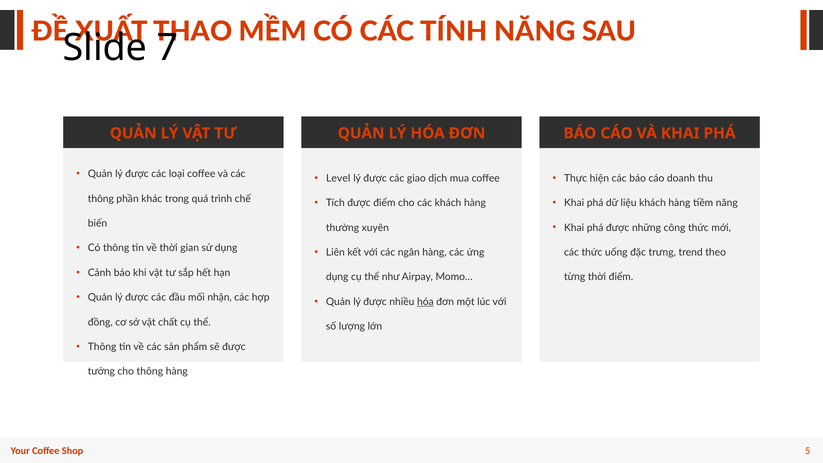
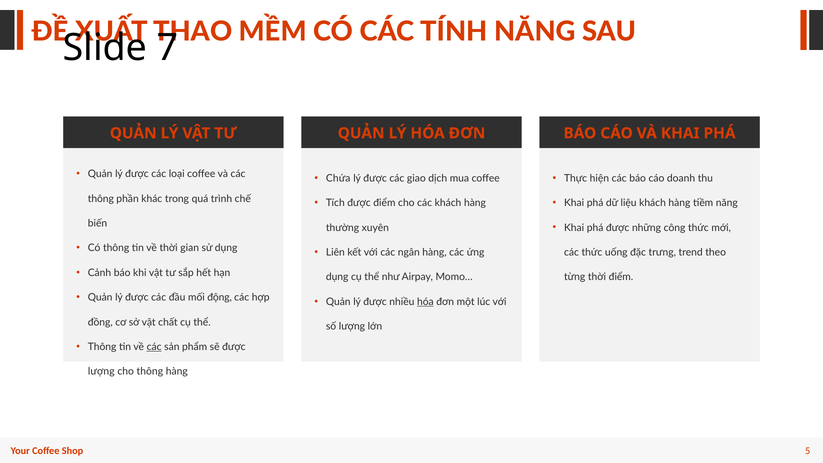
Level: Level -> Chứa
nhận: nhận -> động
các at (154, 347) underline: none -> present
tưởng at (101, 371): tưởng -> lượng
